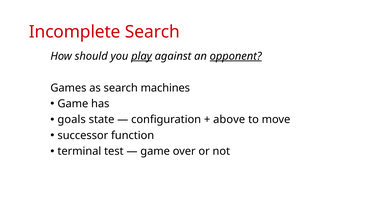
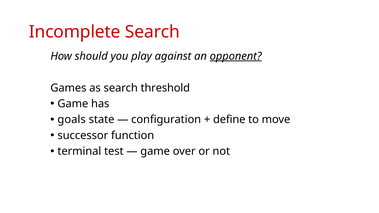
play underline: present -> none
machines: machines -> threshold
above: above -> define
